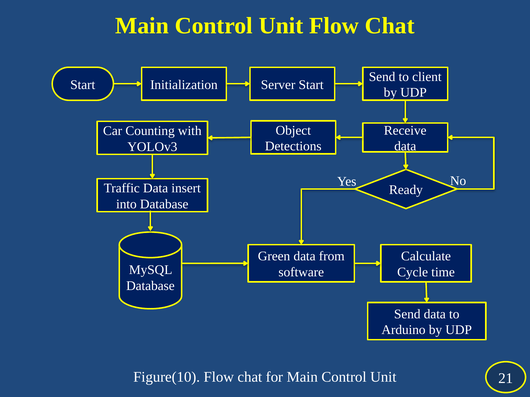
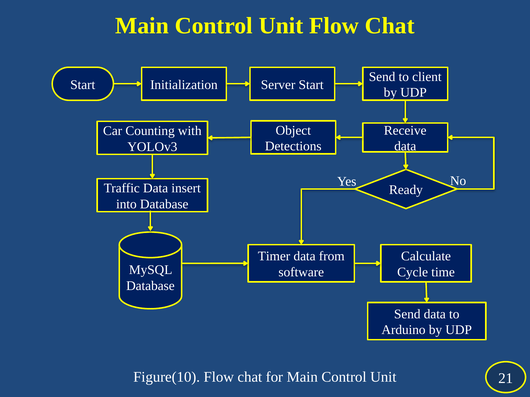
Green: Green -> Timer
